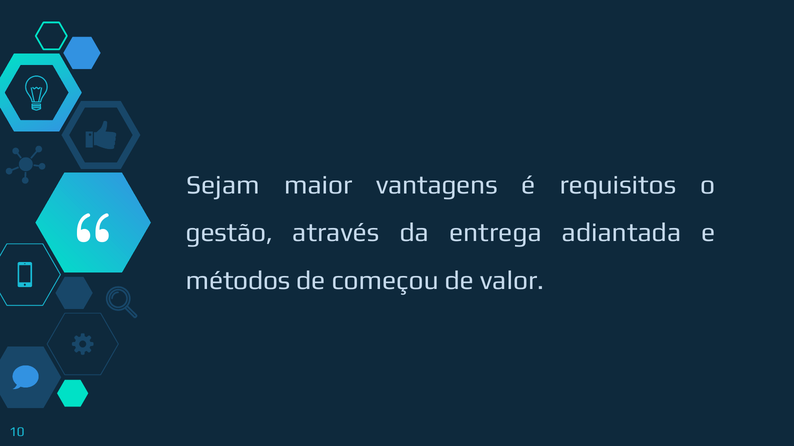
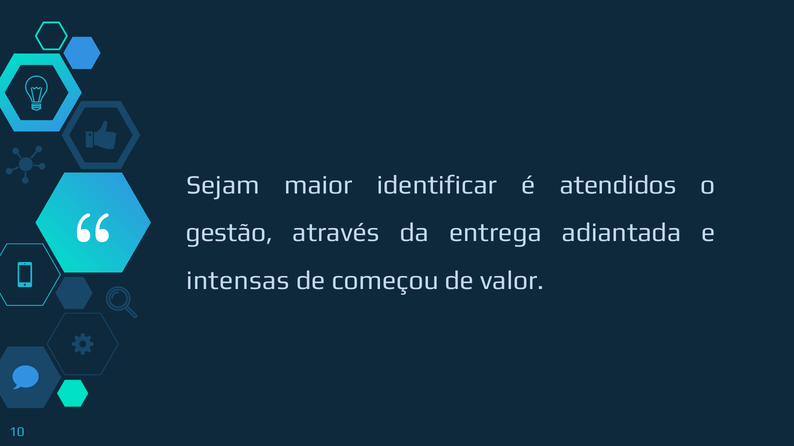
vantagens: vantagens -> identificar
requisitos: requisitos -> atendidos
métodos: métodos -> intensas
